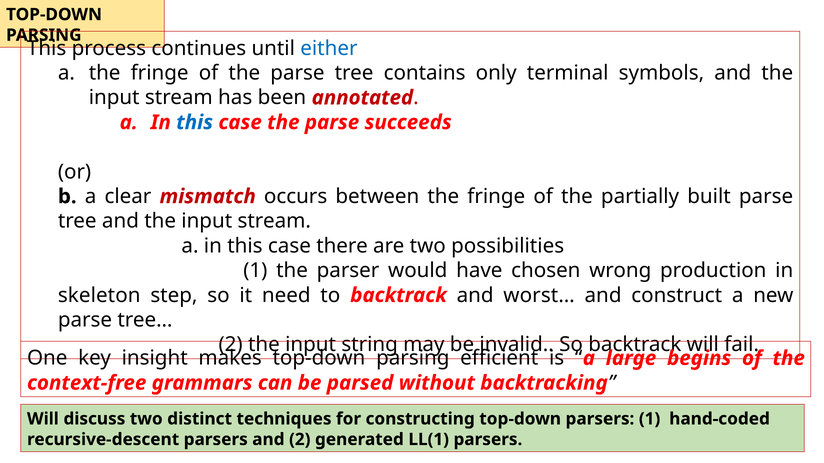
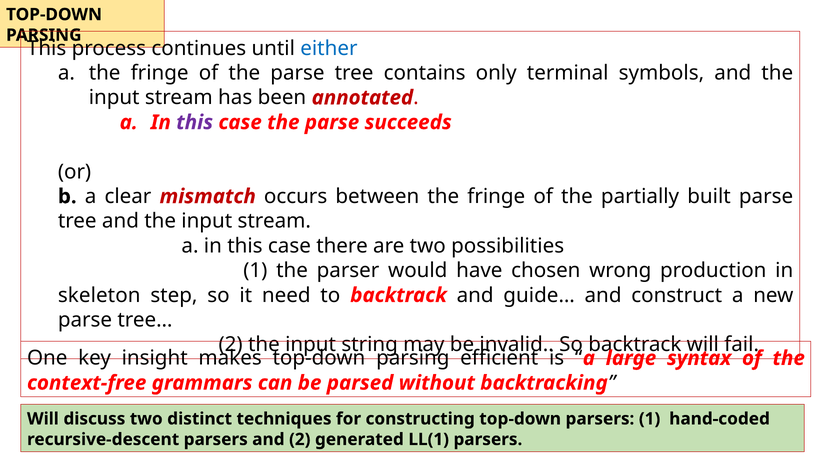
this at (195, 122) colour: blue -> purple
worst…: worst… -> guide…
begins: begins -> syntax
